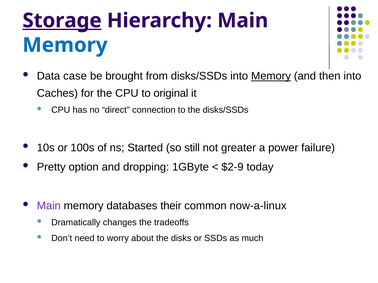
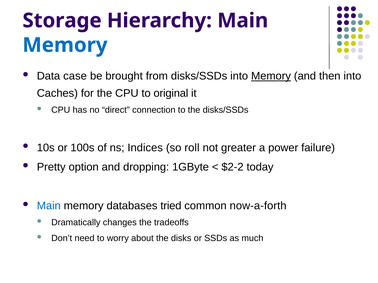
Storage underline: present -> none
Started: Started -> Indices
still: still -> roll
$2-9: $2-9 -> $2-2
Main at (49, 206) colour: purple -> blue
their: their -> tried
now-a-linux: now-a-linux -> now-a-forth
